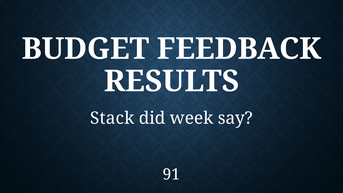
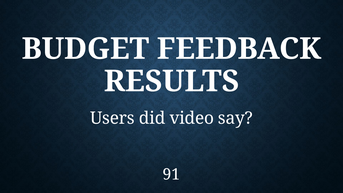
Stack: Stack -> Users
week: week -> video
